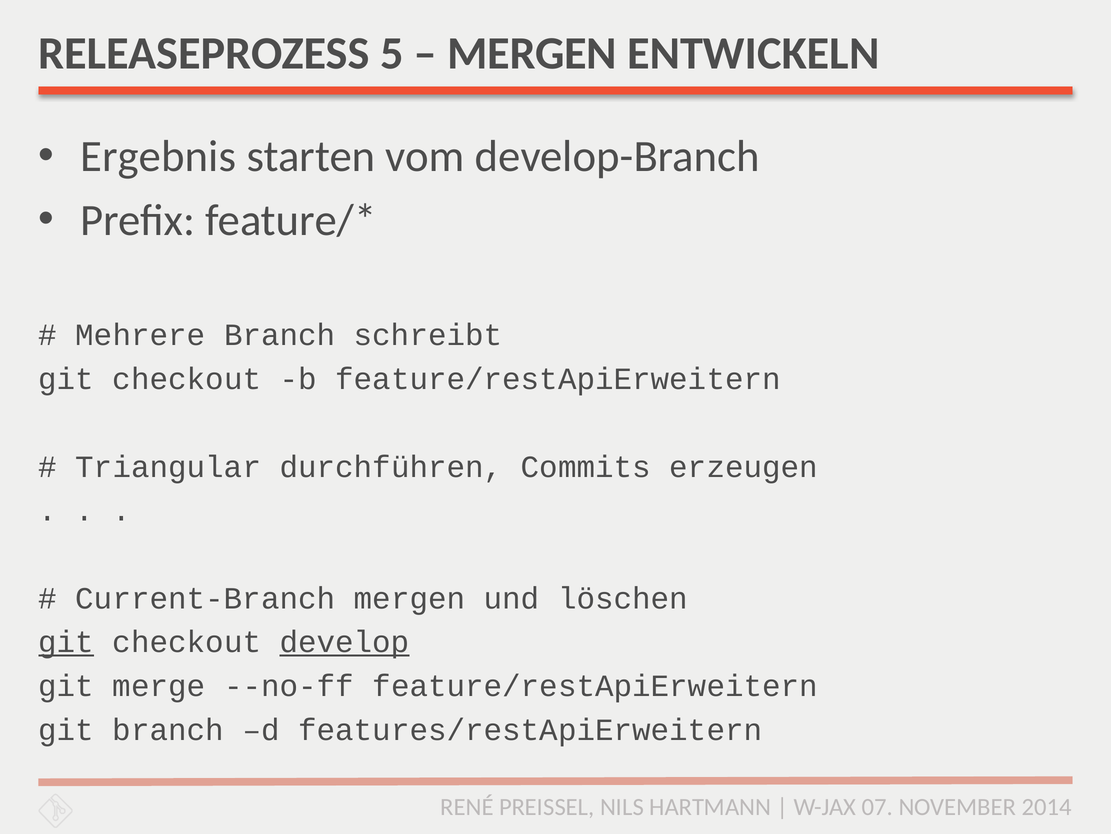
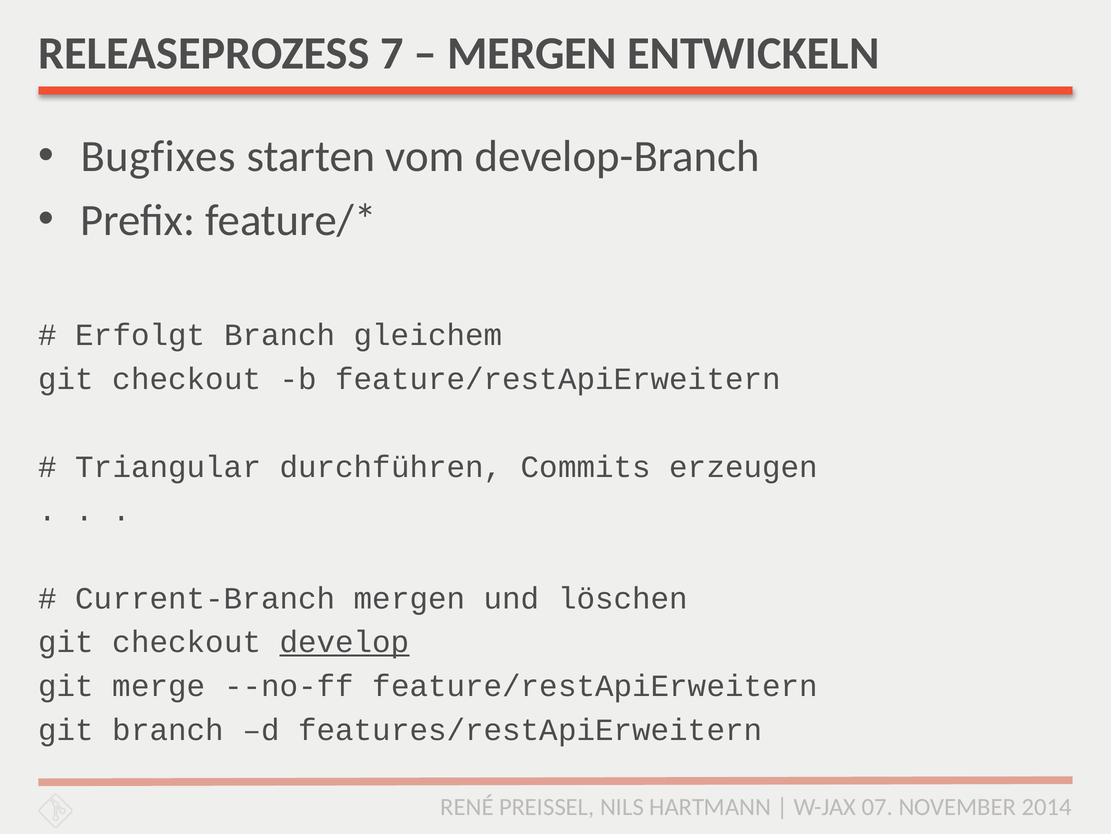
5: 5 -> 7
Ergebnis: Ergebnis -> Bugfixes
Mehrere: Mehrere -> Erfolgt
schreibt: schreibt -> gleichem
git at (66, 642) underline: present -> none
